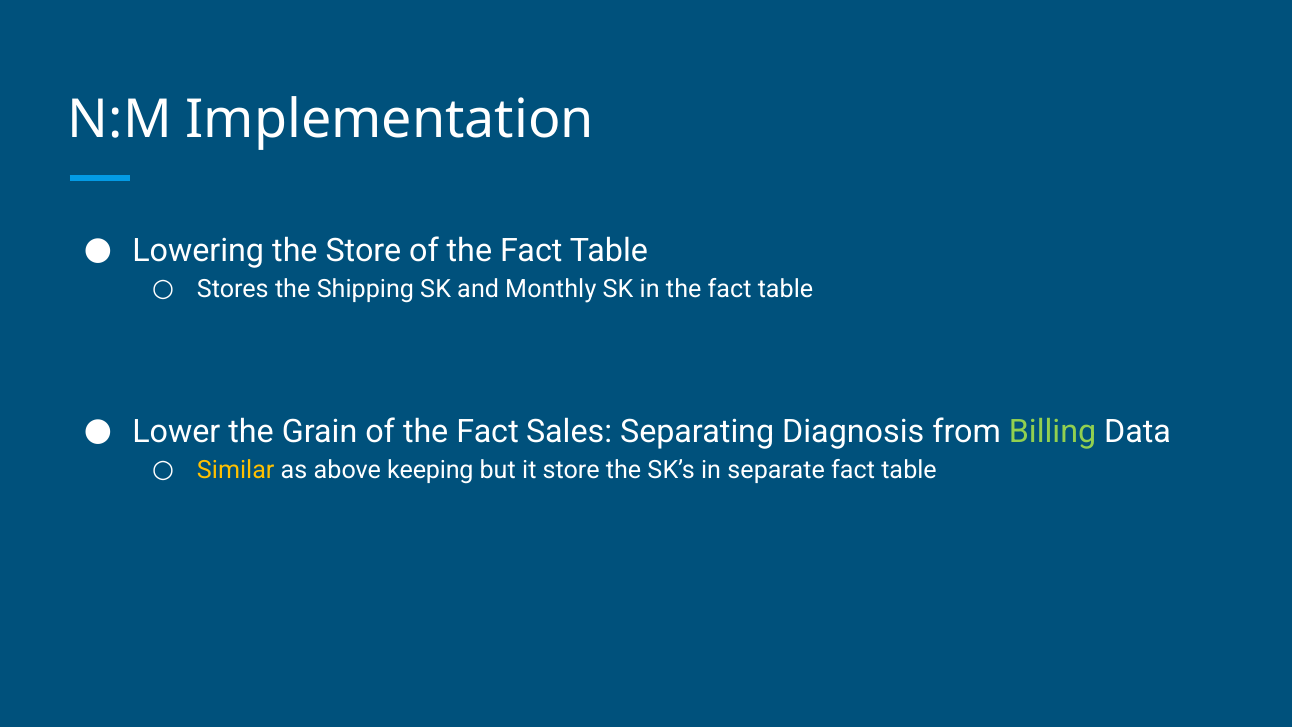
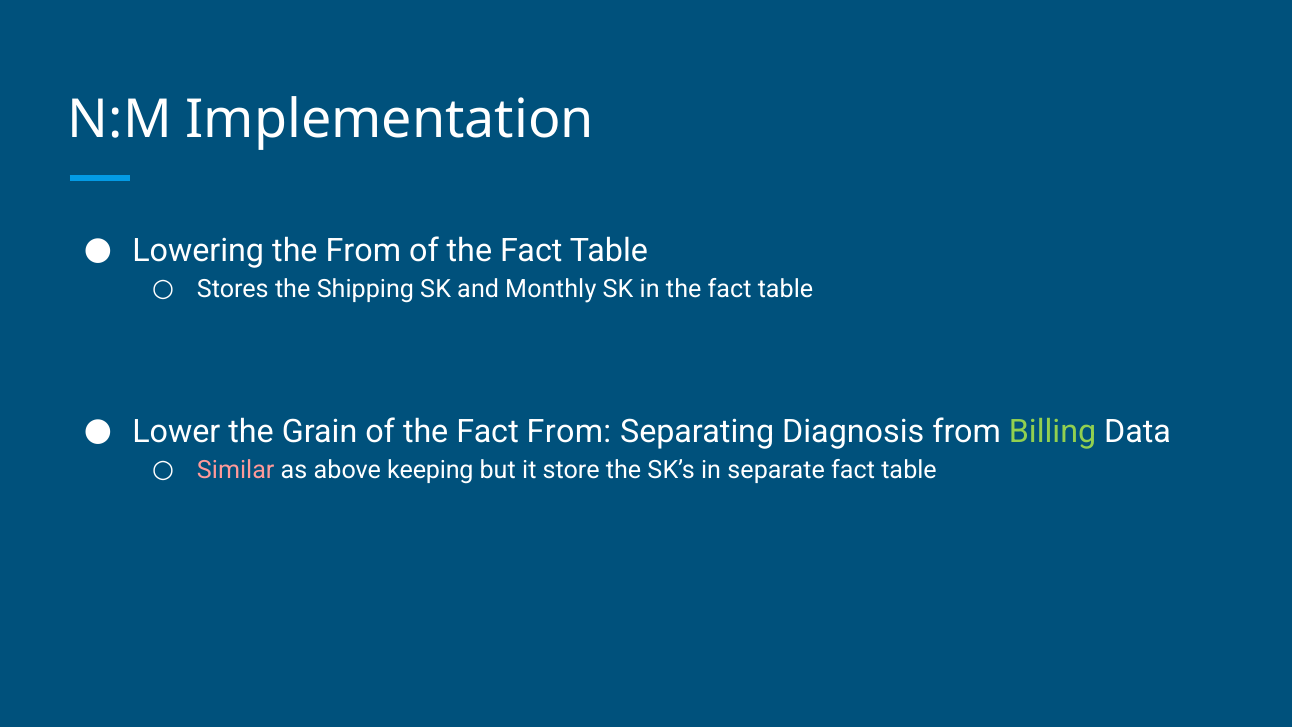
the Store: Store -> From
Fact Sales: Sales -> From
Similar colour: yellow -> pink
